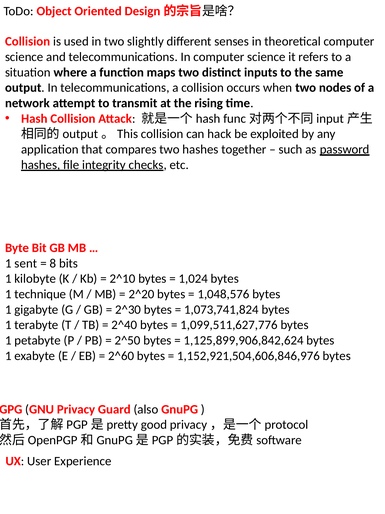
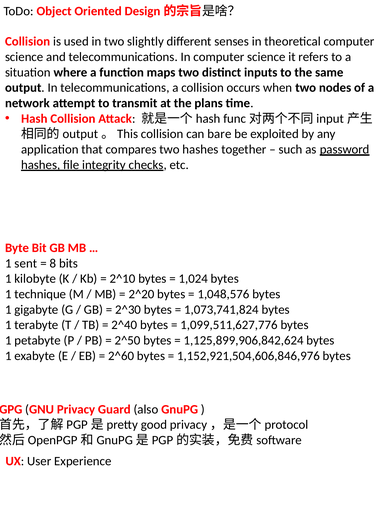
rising: rising -> plans
hack: hack -> bare
